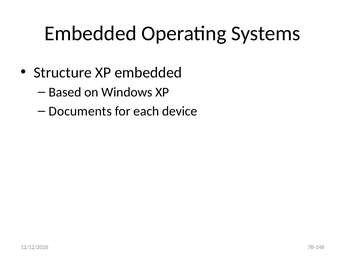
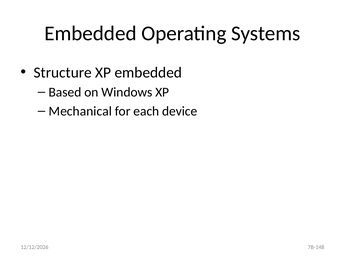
Documents: Documents -> Mechanical
